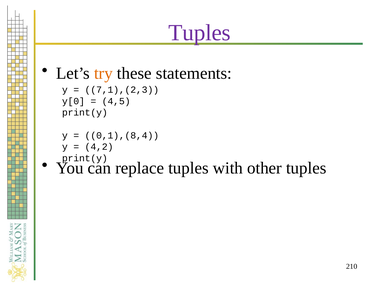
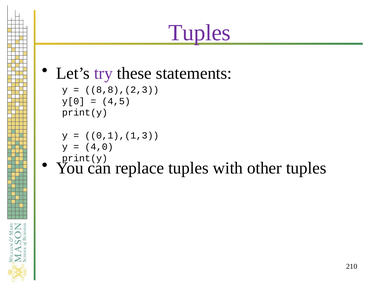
try colour: orange -> purple
7,1),(2,3: 7,1),(2,3 -> 8,8),(2,3
0,1),(8,4: 0,1),(8,4 -> 0,1),(1,3
4,2: 4,2 -> 4,0
